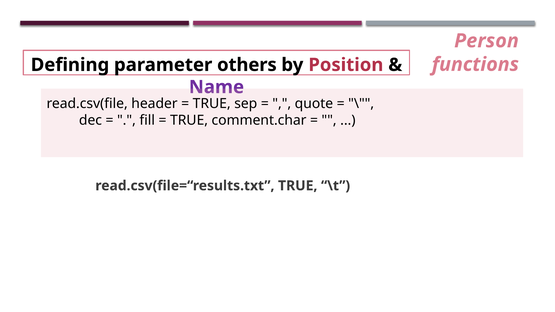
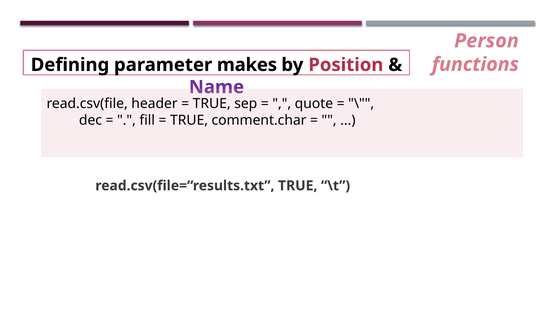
others: others -> makes
